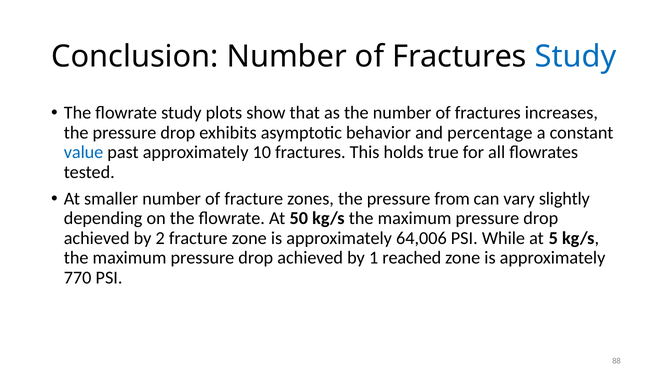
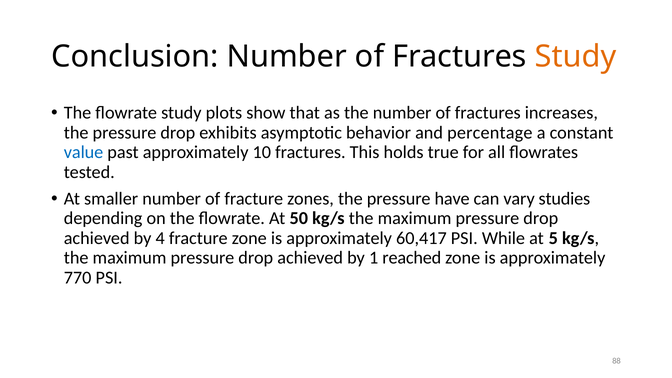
Study at (576, 56) colour: blue -> orange
from: from -> have
slightly: slightly -> studies
2: 2 -> 4
64,006: 64,006 -> 60,417
